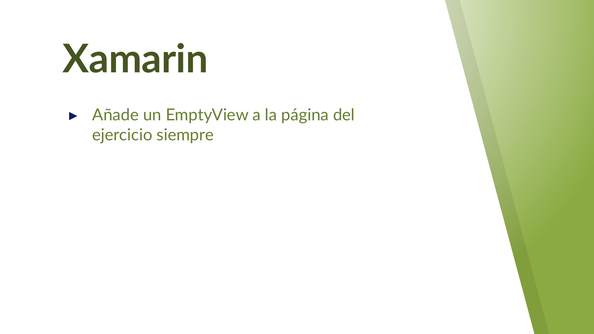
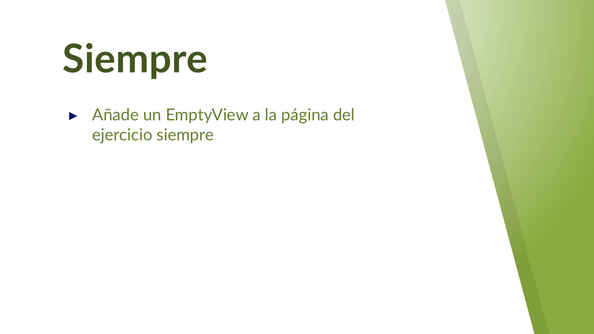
Xamarin at (135, 60): Xamarin -> Siempre
